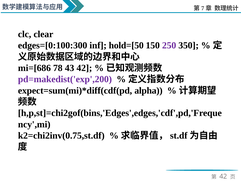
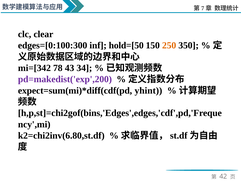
250 colour: purple -> orange
mi=[686: mi=[686 -> mi=[342
43 42: 42 -> 34
alpha: alpha -> yhint
k2=chi2inv(0.75,st.df: k2=chi2inv(0.75,st.df -> k2=chi2inv(6.80,st.df
